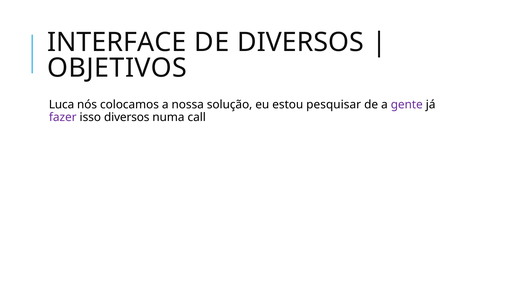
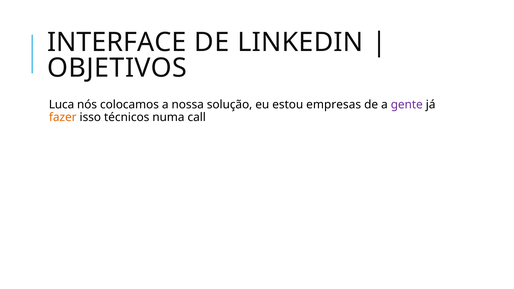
DE DIVERSOS: DIVERSOS -> LINKEDIN
pesquisar: pesquisar -> empresas
fazer colour: purple -> orange
isso diversos: diversos -> técnicos
